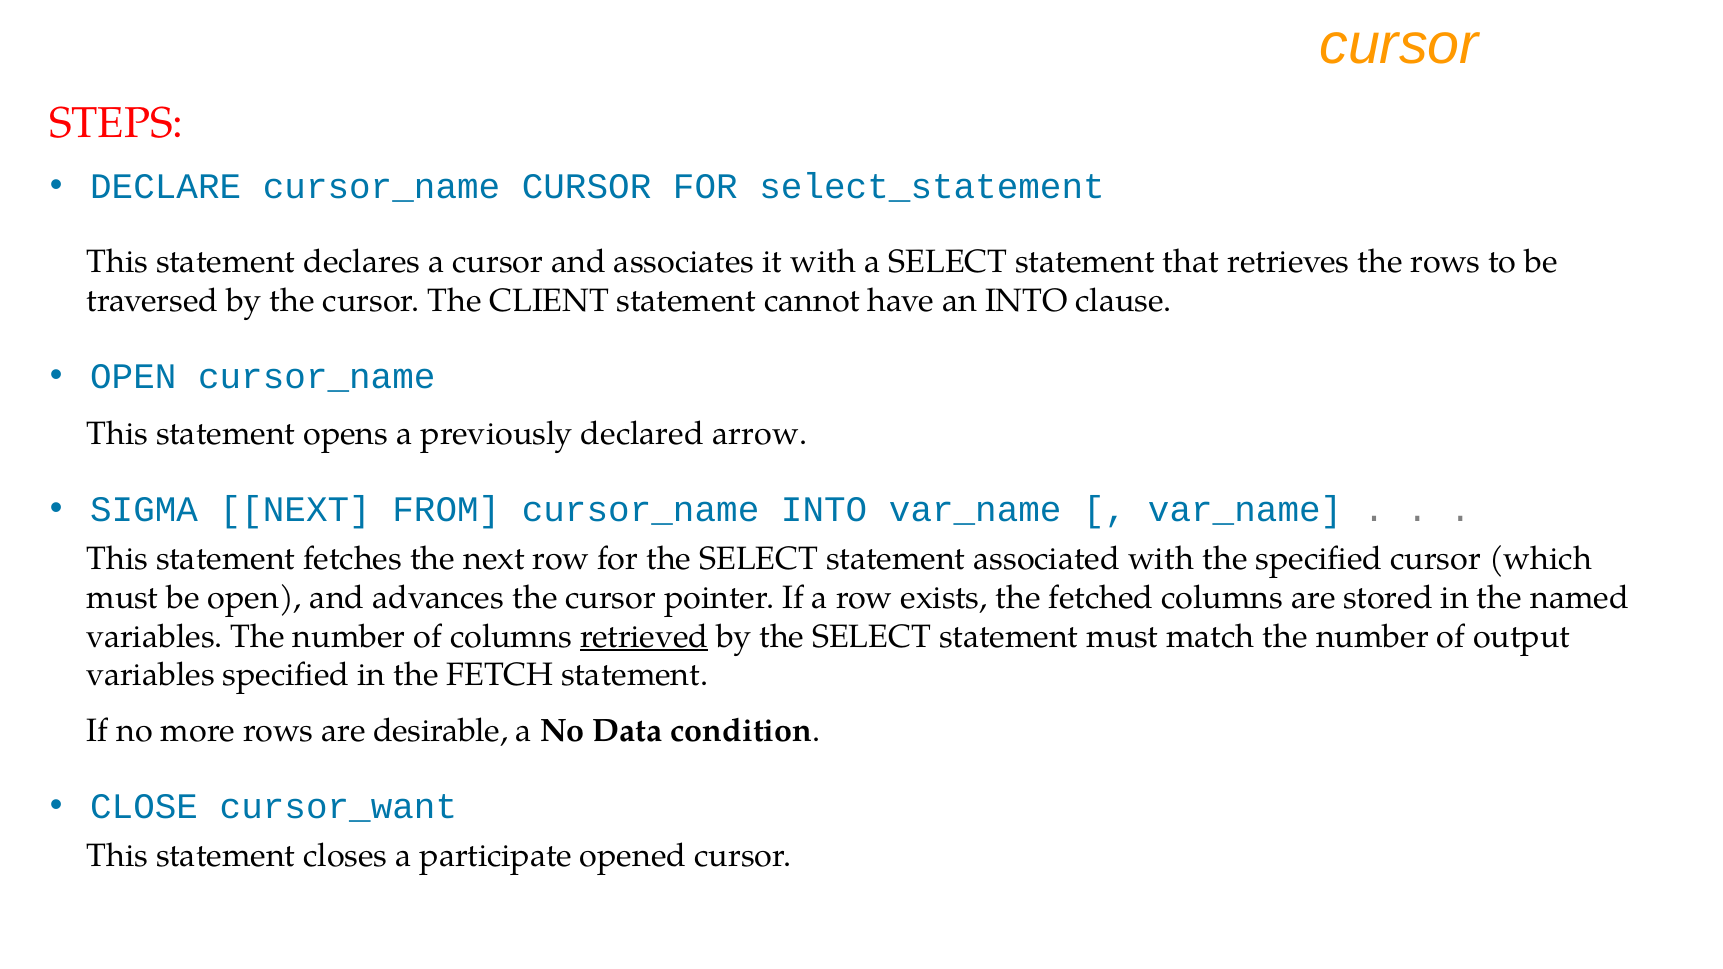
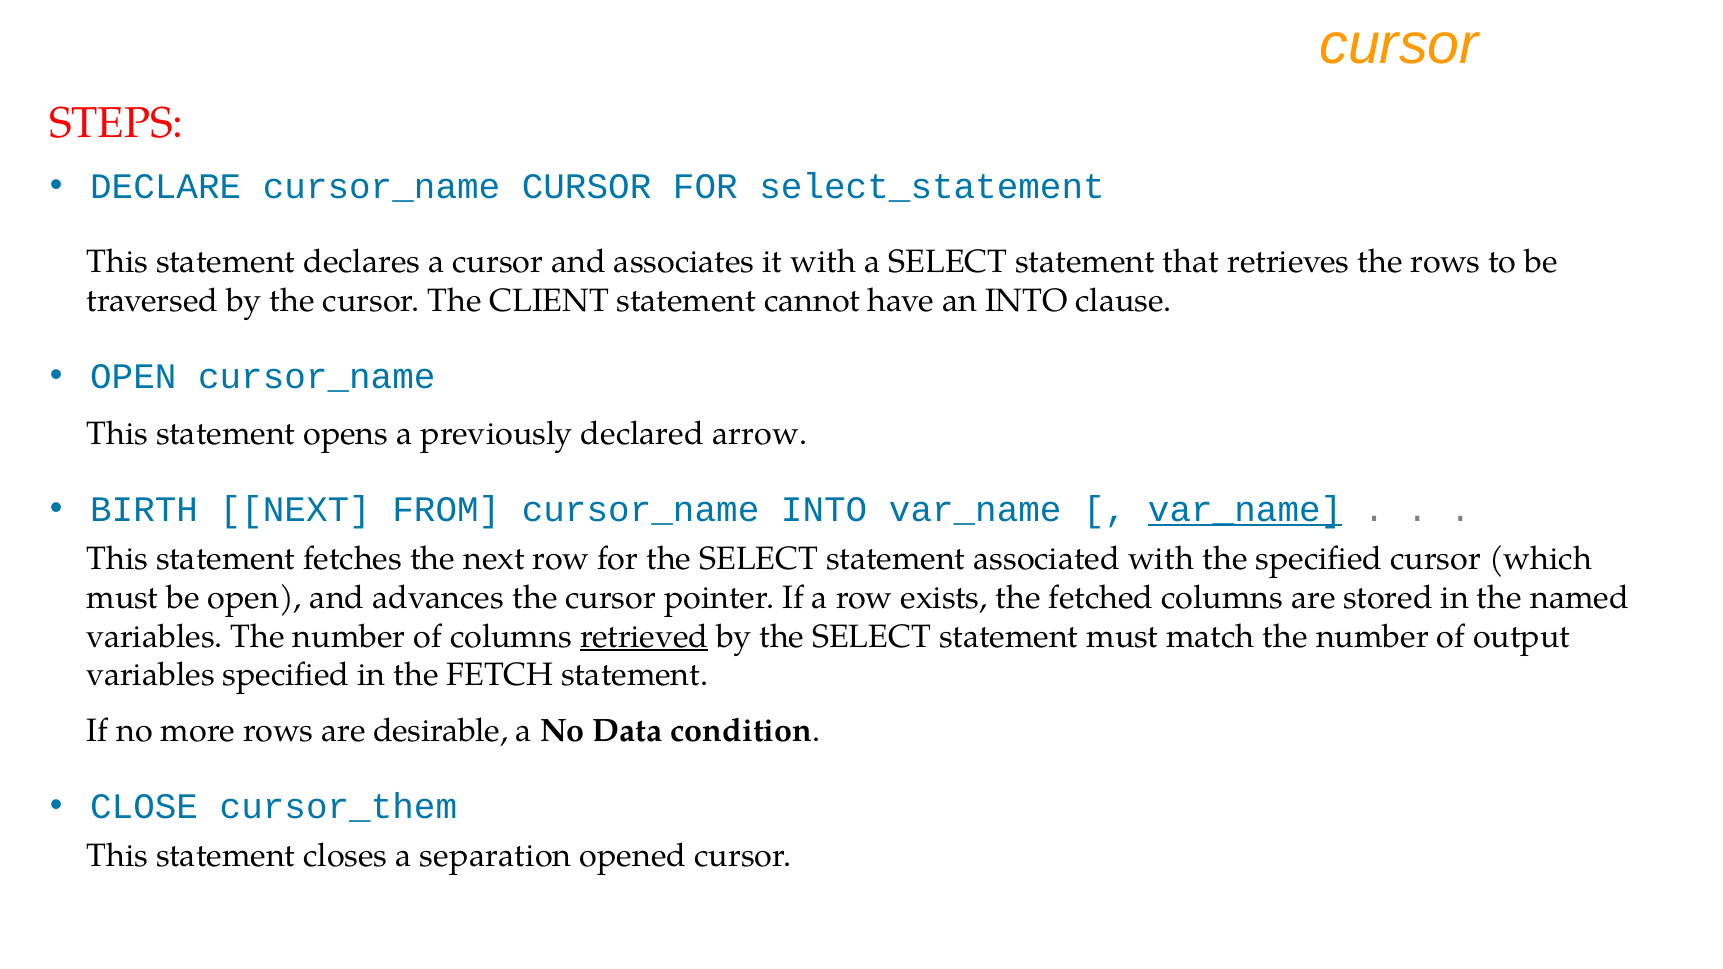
SIGMA: SIGMA -> BIRTH
var_name at (1245, 510) underline: none -> present
cursor_want: cursor_want -> cursor_them
participate: participate -> separation
